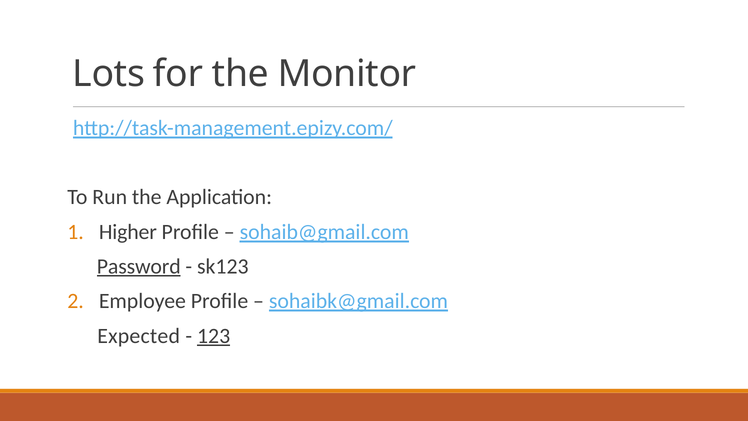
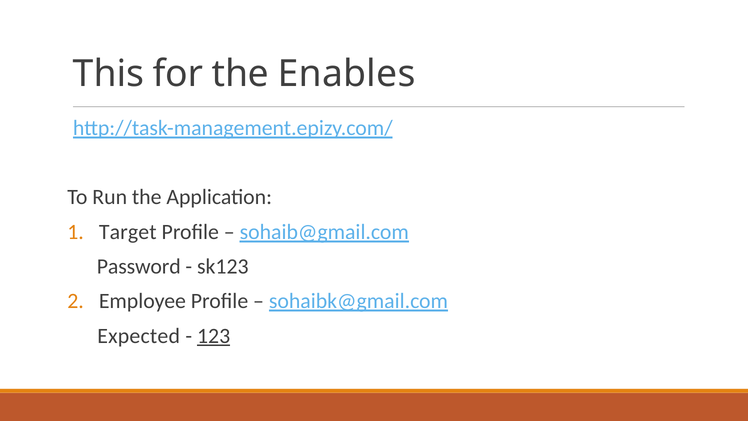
Lots: Lots -> This
Monitor: Monitor -> Enables
Higher: Higher -> Target
Password underline: present -> none
